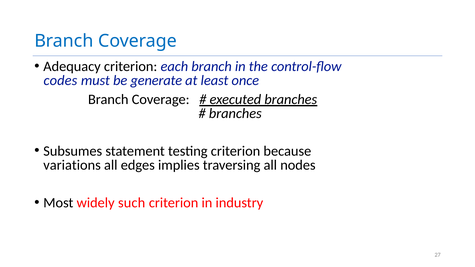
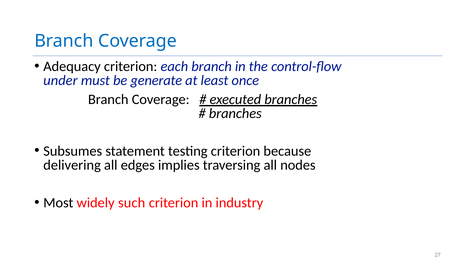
codes: codes -> under
variations: variations -> delivering
